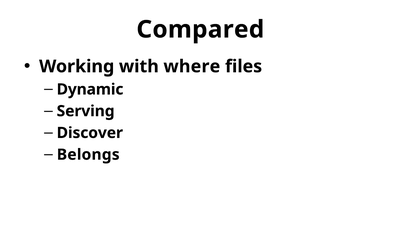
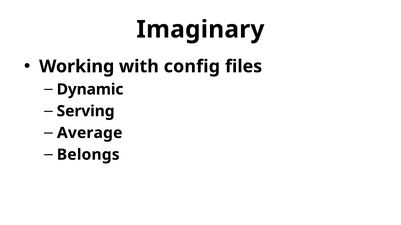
Compared: Compared -> Imaginary
where: where -> config
Discover: Discover -> Average
